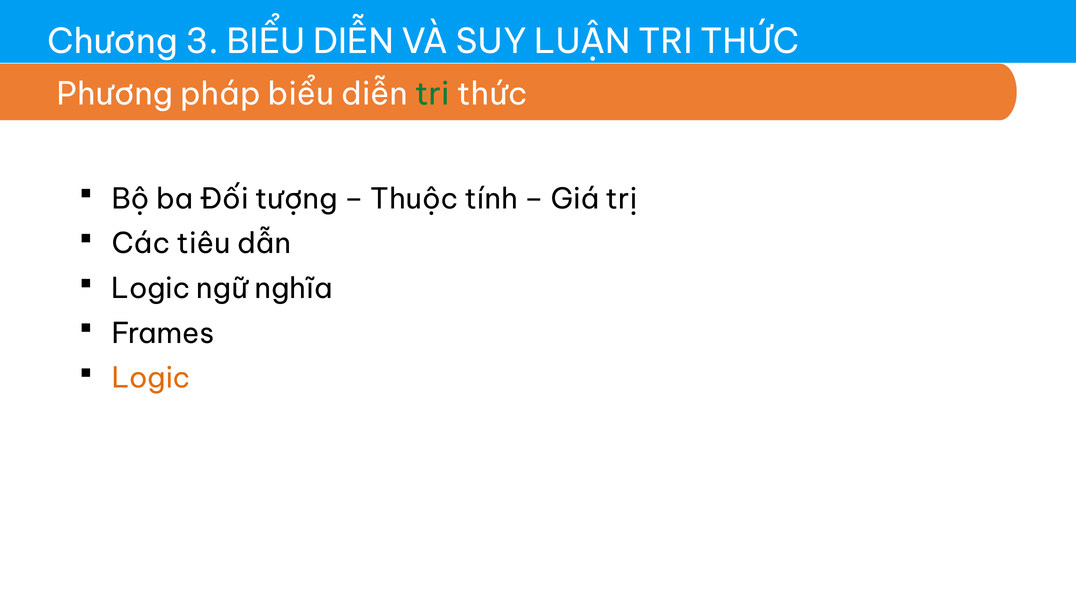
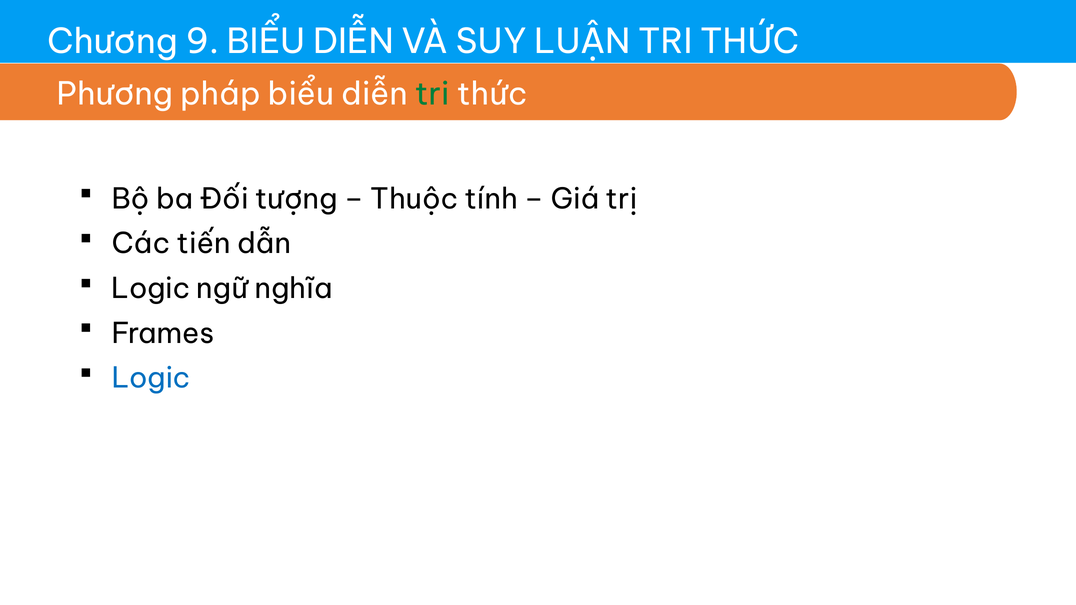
3: 3 -> 9
tiêu: tiêu -> tiến
Logic at (151, 379) colour: orange -> blue
